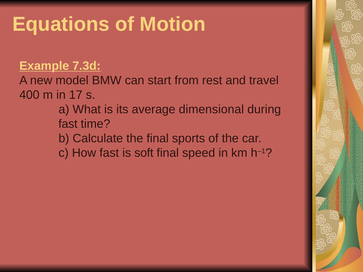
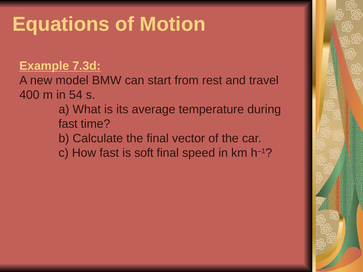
17: 17 -> 54
dimensional: dimensional -> temperature
sports: sports -> vector
